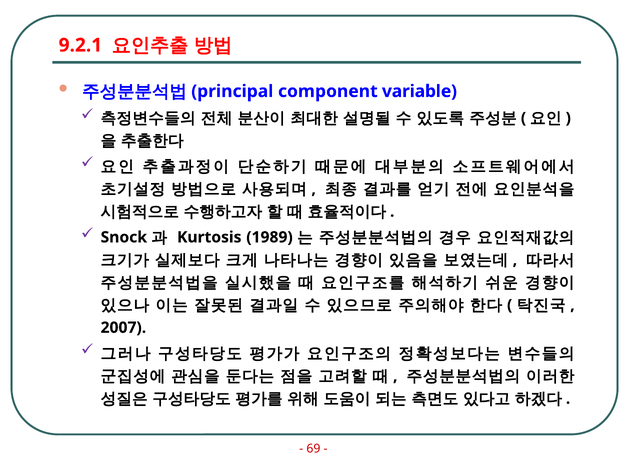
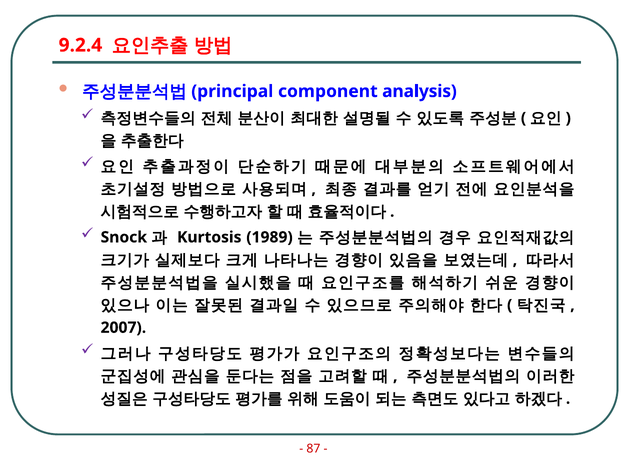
9.2.1: 9.2.1 -> 9.2.4
variable: variable -> analysis
69: 69 -> 87
